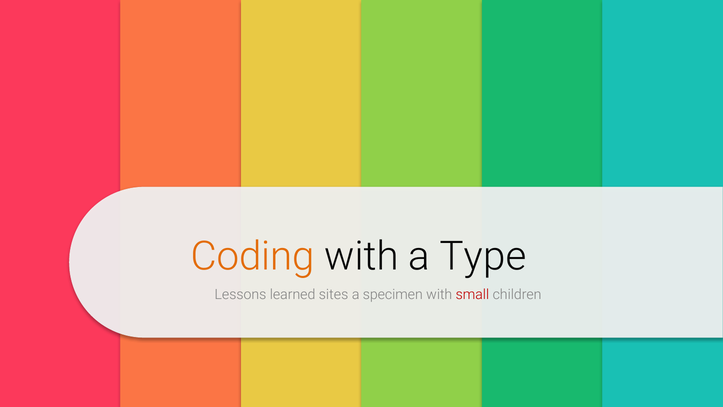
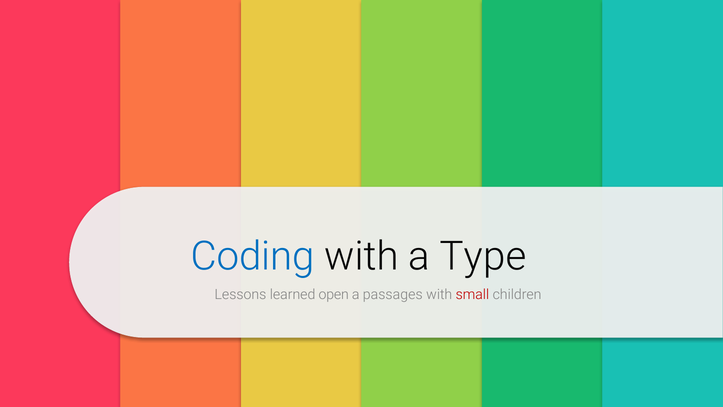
Coding at (253, 257) colour: orange -> blue
sites: sites -> open
specimen: specimen -> passages
